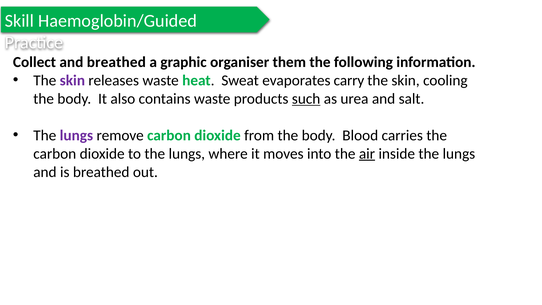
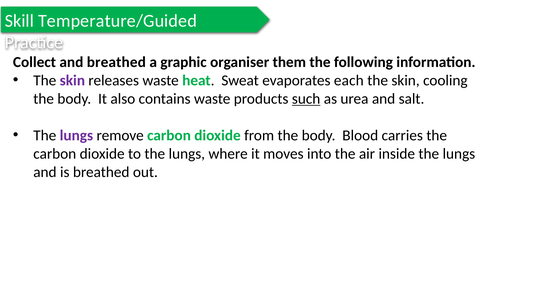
Haemoglobin/Guided: Haemoglobin/Guided -> Temperature/Guided
carry: carry -> each
air underline: present -> none
